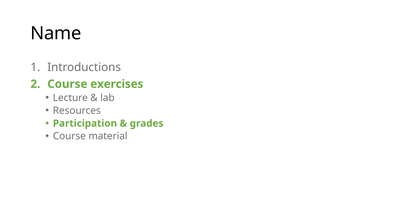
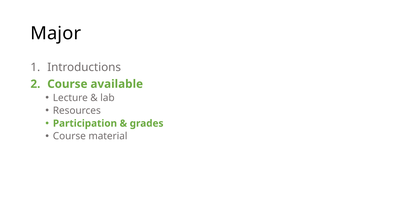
Name: Name -> Major
exercises: exercises -> available
